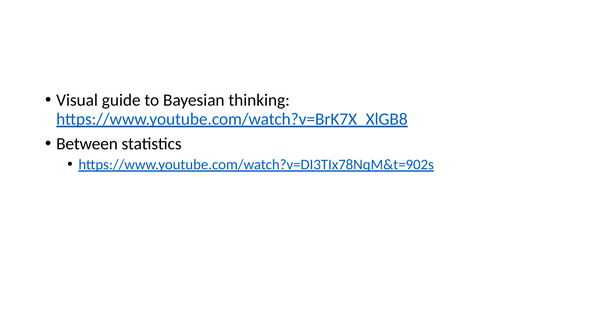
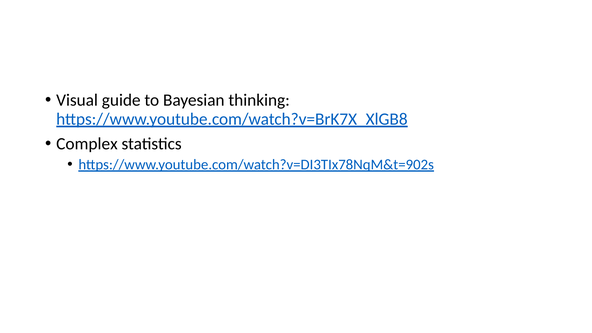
Between: Between -> Complex
